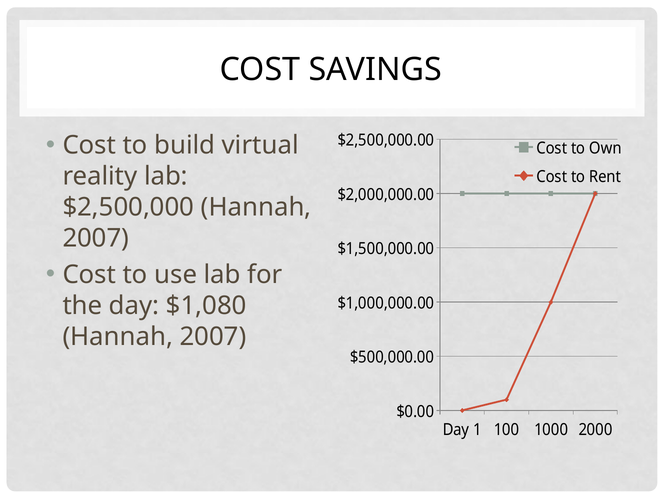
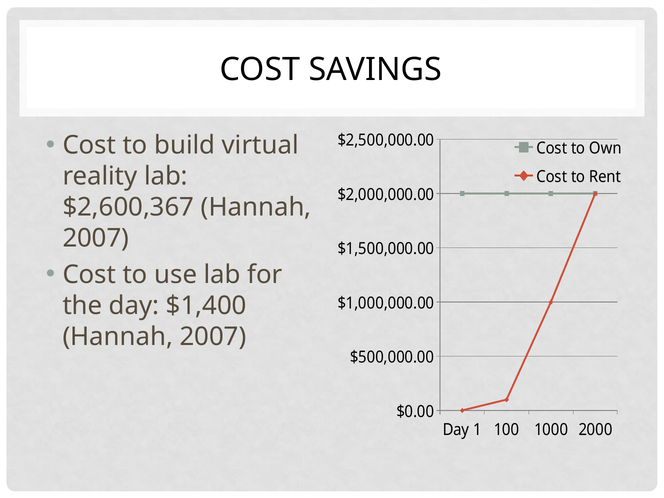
$2,500,000: $2,500,000 -> $2,600,367
$1,080: $1,080 -> $1,400
